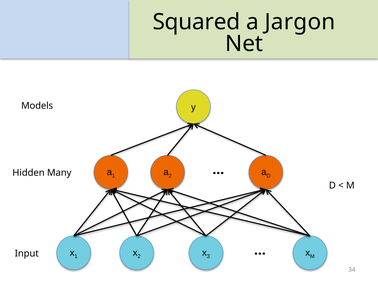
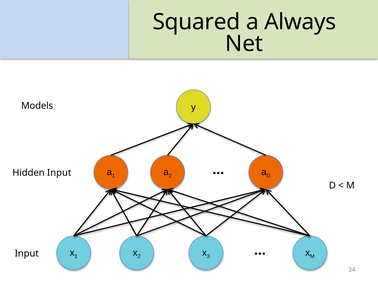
Jargon: Jargon -> Always
Hidden Many: Many -> Input
